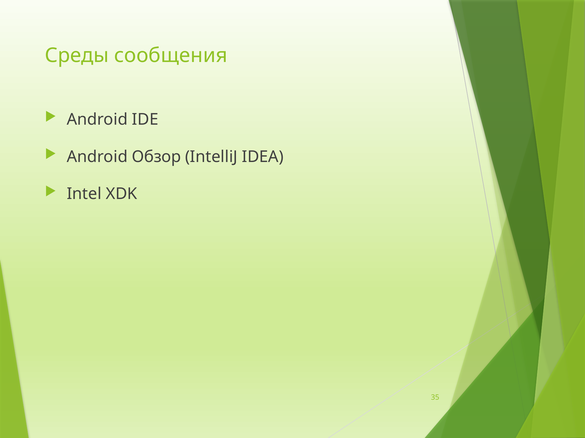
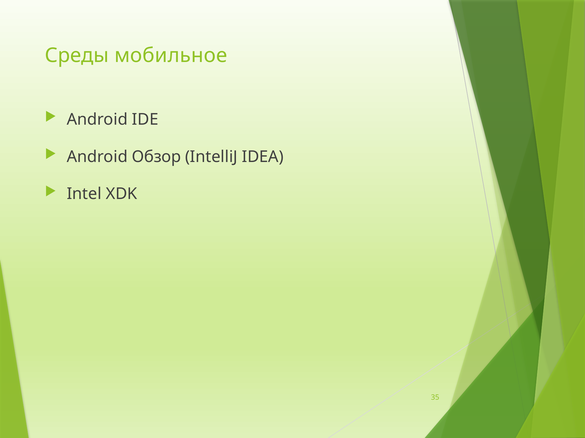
сообщения: сообщения -> мобильное
